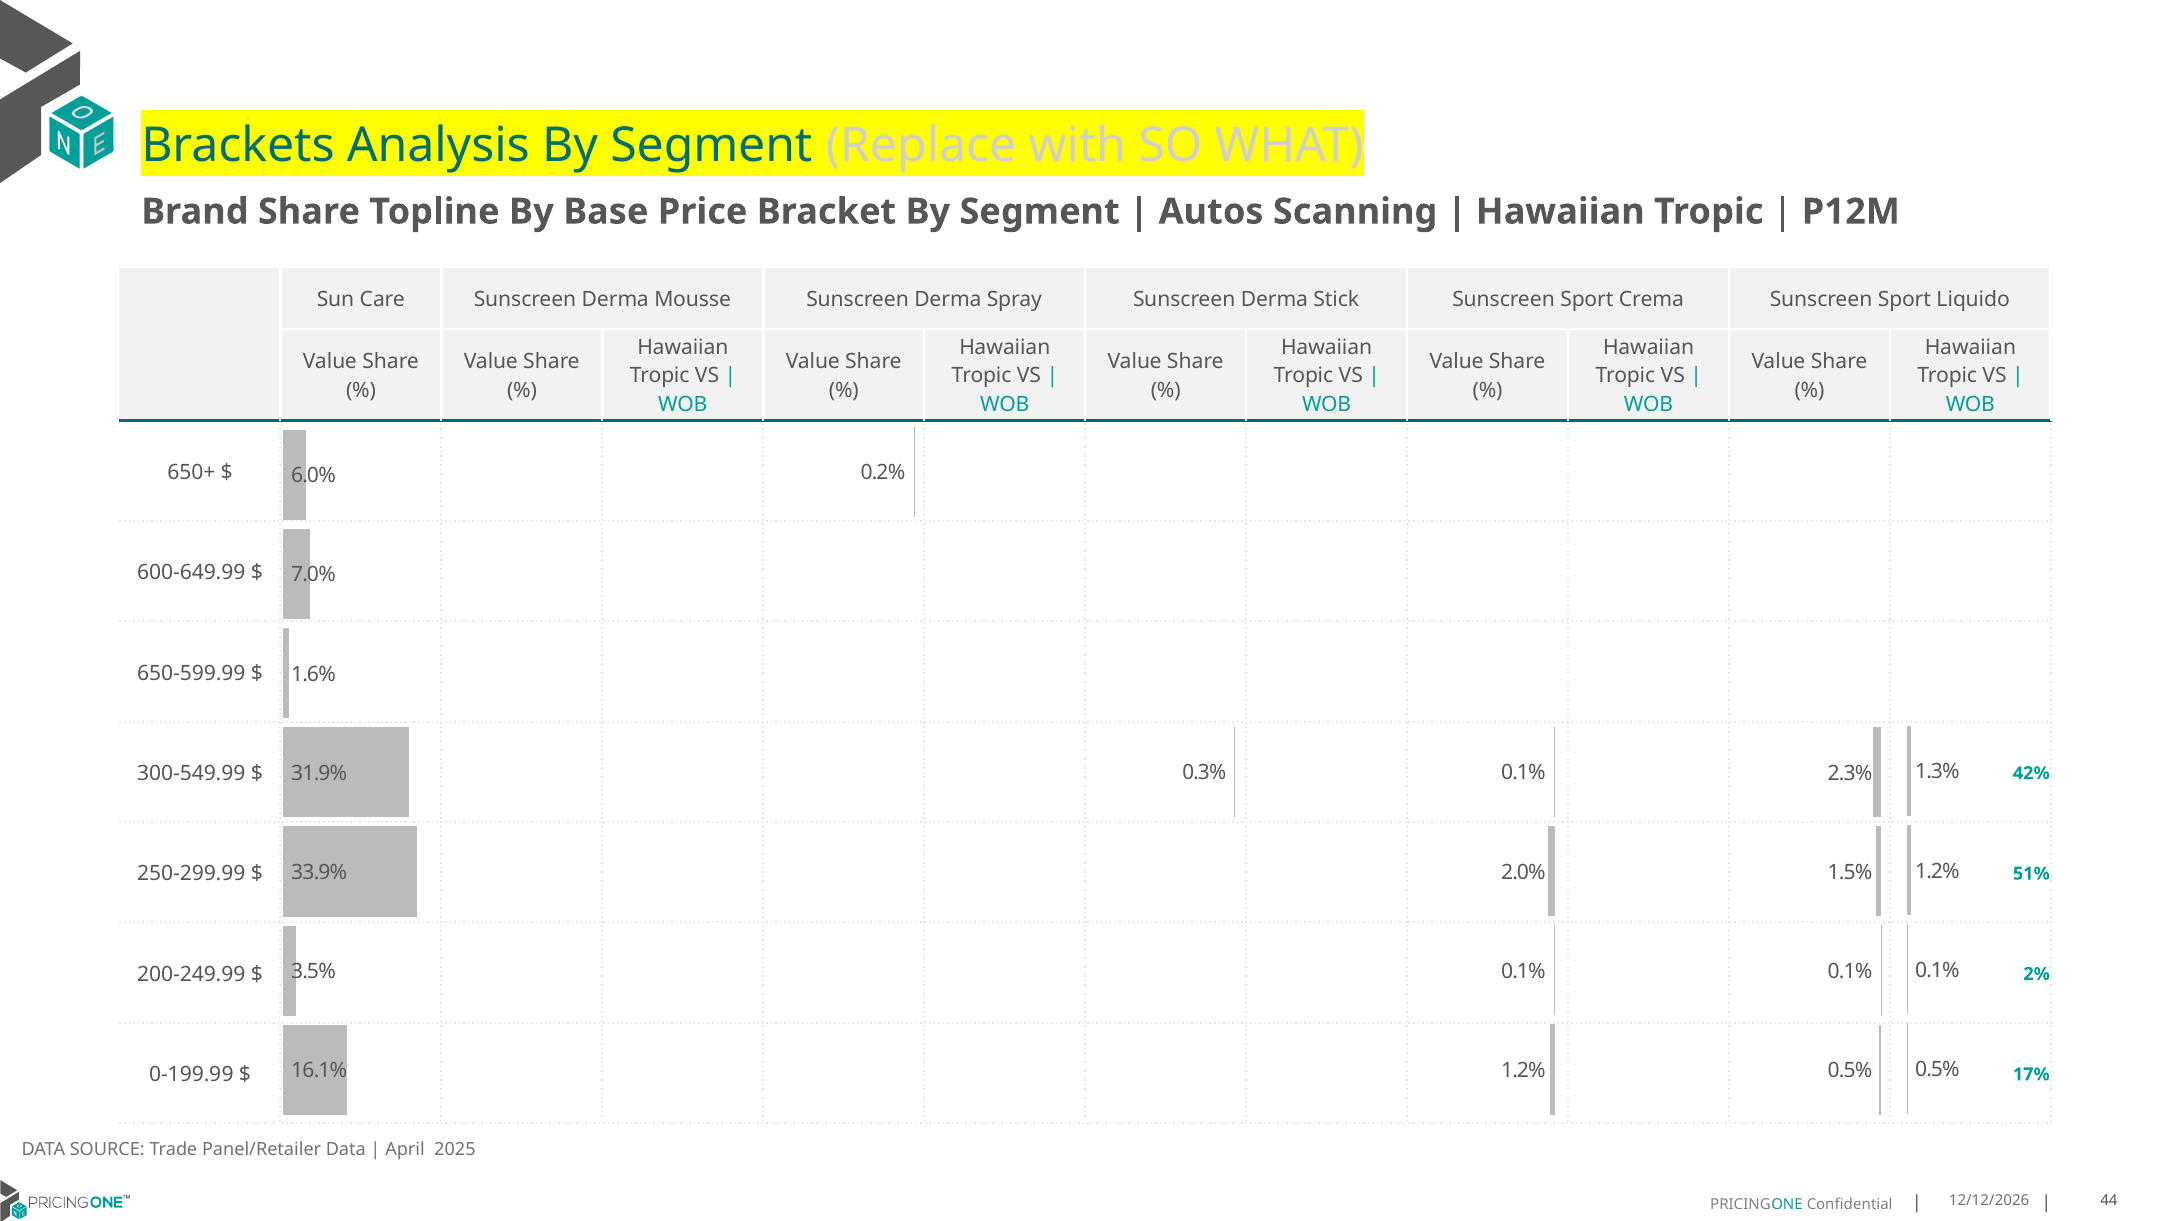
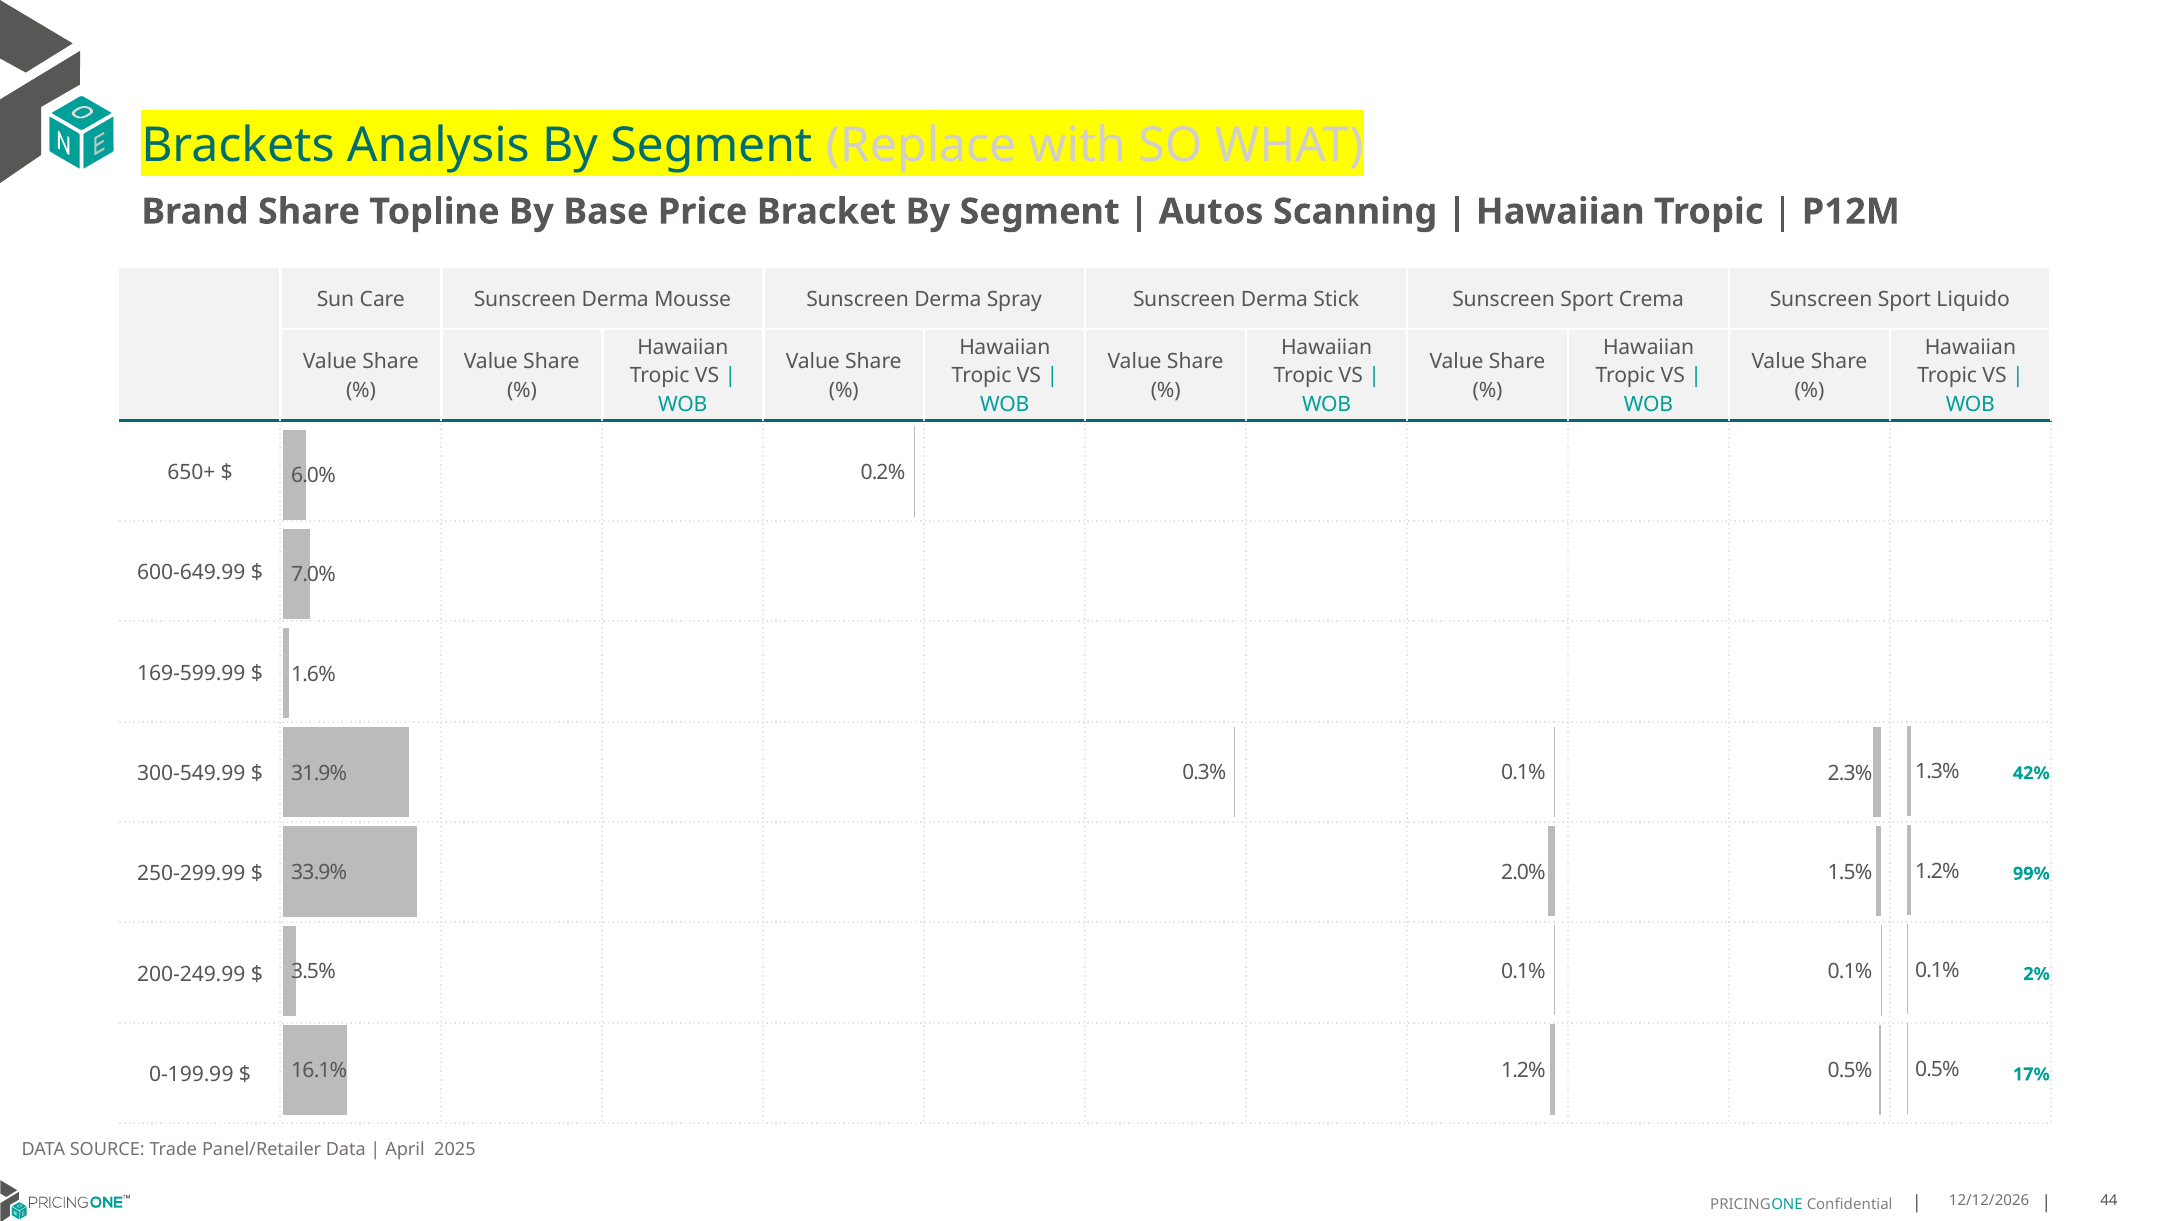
650-599.99: 650-599.99 -> 169-599.99
51%: 51% -> 99%
